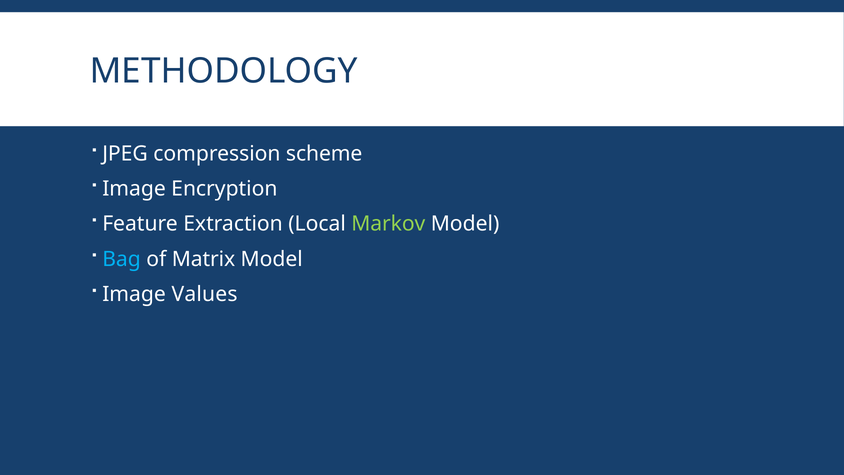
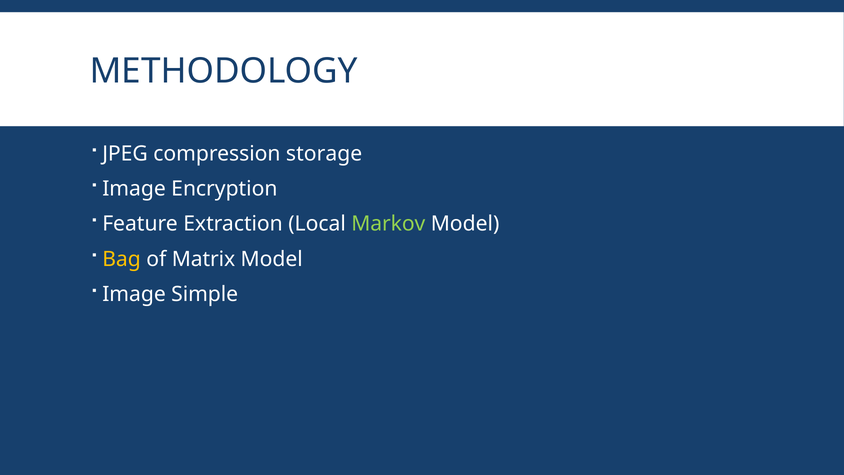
scheme: scheme -> storage
Bag colour: light blue -> yellow
Values: Values -> Simple
